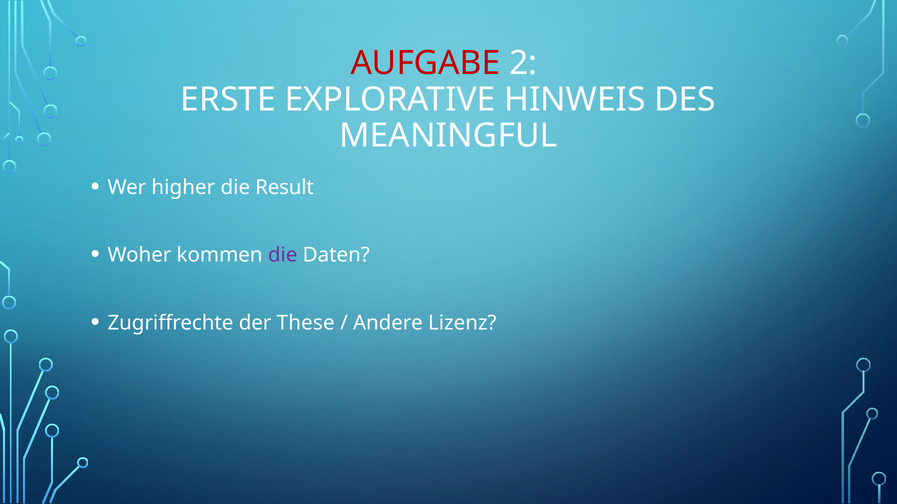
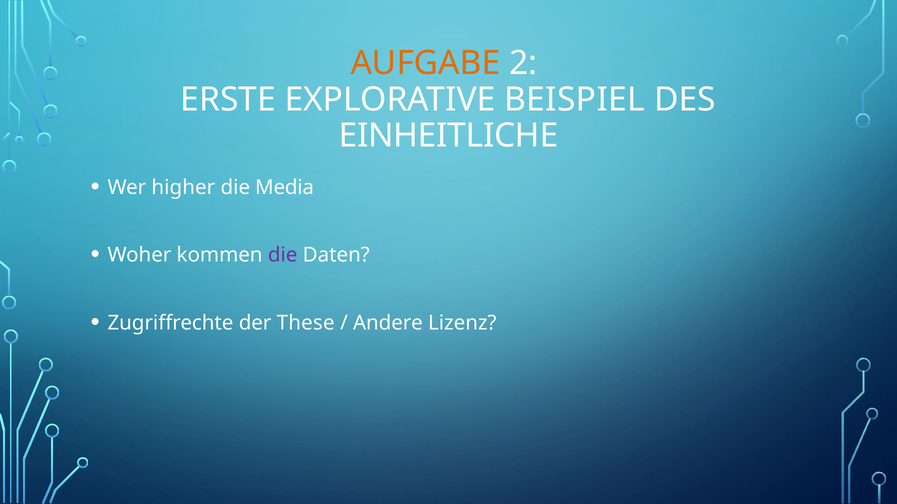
AUFGABE colour: red -> orange
HINWEIS: HINWEIS -> BEISPIEL
MEANINGFUL: MEANINGFUL -> EINHEITLICHE
Result: Result -> Media
